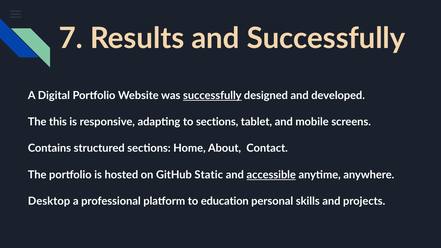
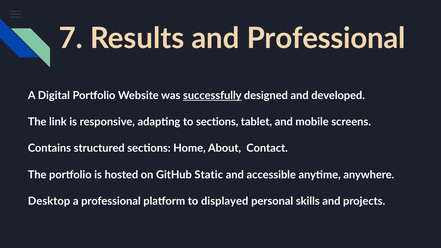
and Successfully: Successfully -> Professional
this: this -> link
accessible underline: present -> none
education: education -> displayed
